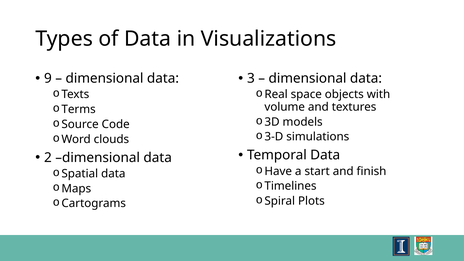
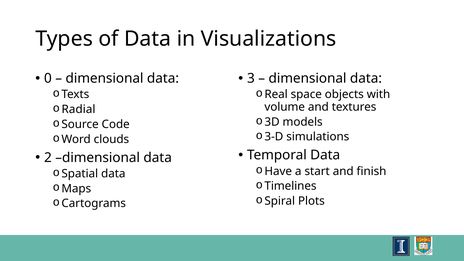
9: 9 -> 0
Terms: Terms -> Radial
